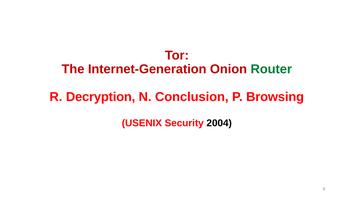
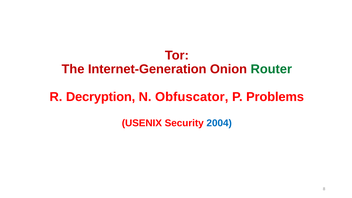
Conclusion: Conclusion -> Obfuscator
Browsing: Browsing -> Problems
2004 colour: black -> blue
